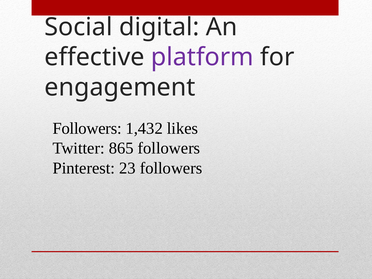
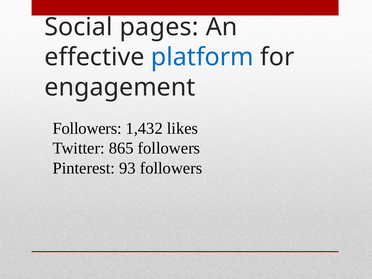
digital: digital -> pages
platform colour: purple -> blue
23: 23 -> 93
